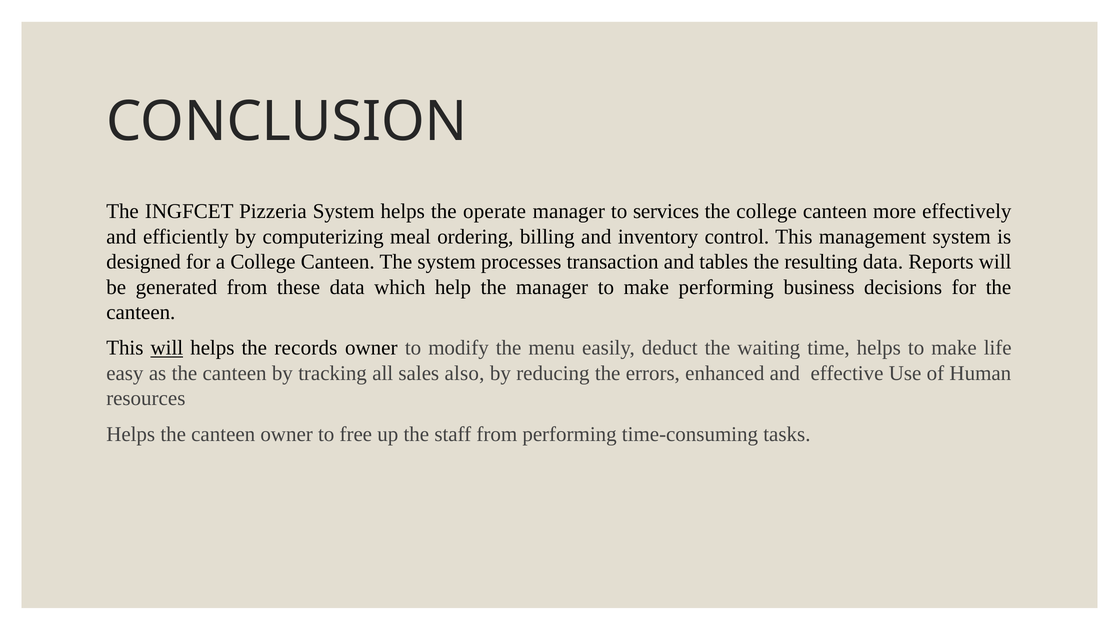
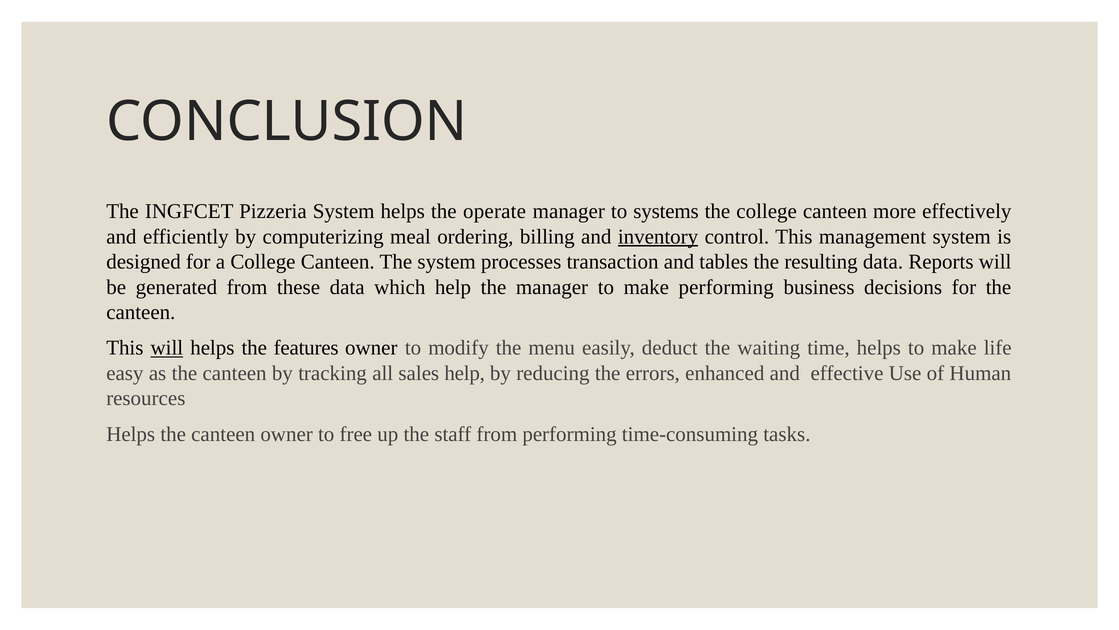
services: services -> systems
inventory underline: none -> present
records: records -> features
sales also: also -> help
